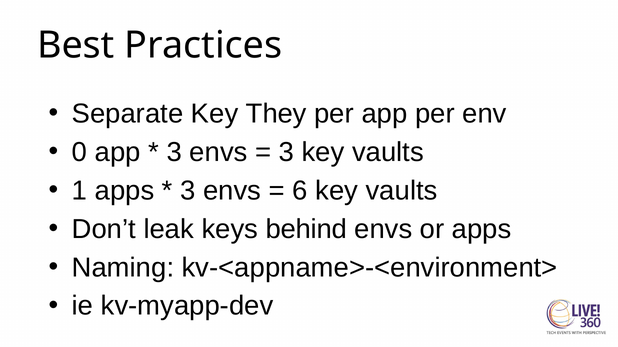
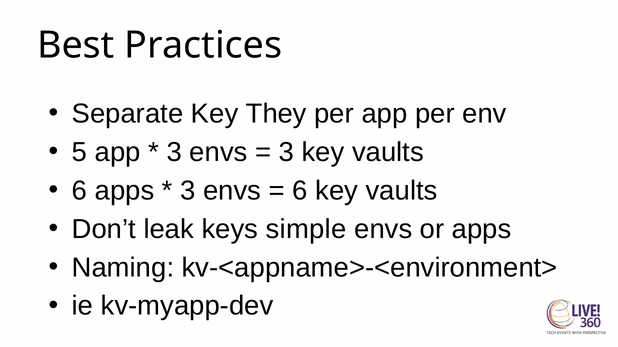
0: 0 -> 5
1 at (79, 191): 1 -> 6
behind: behind -> simple
